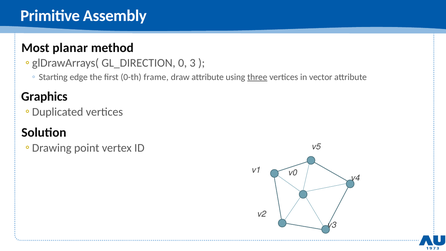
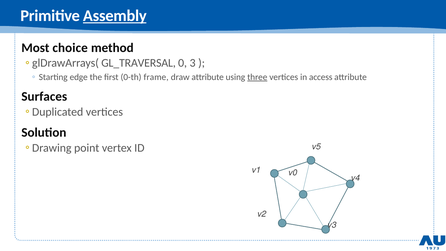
Assembly underline: none -> present
planar: planar -> choice
GL_DIRECTION: GL_DIRECTION -> GL_TRAVERSAL
vector: vector -> access
Graphics: Graphics -> Surfaces
